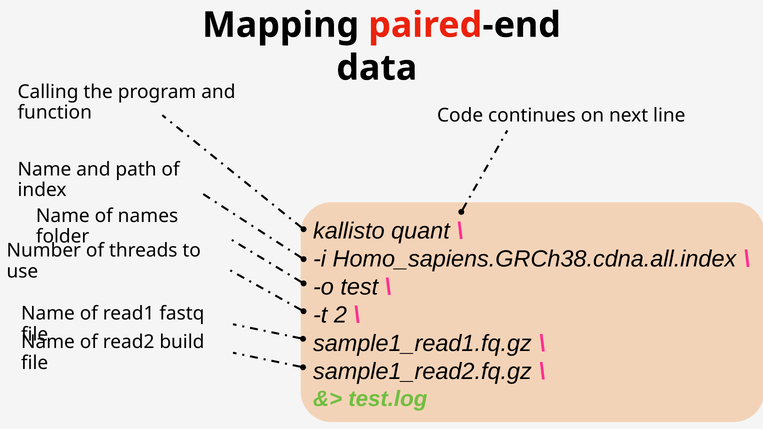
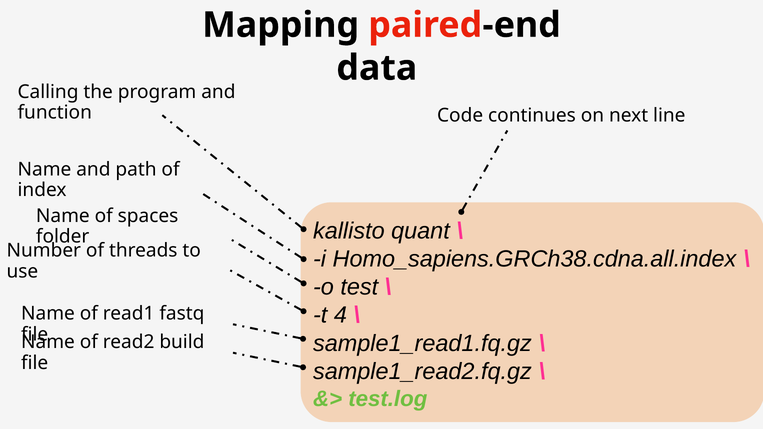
names: names -> spaces
2: 2 -> 4
